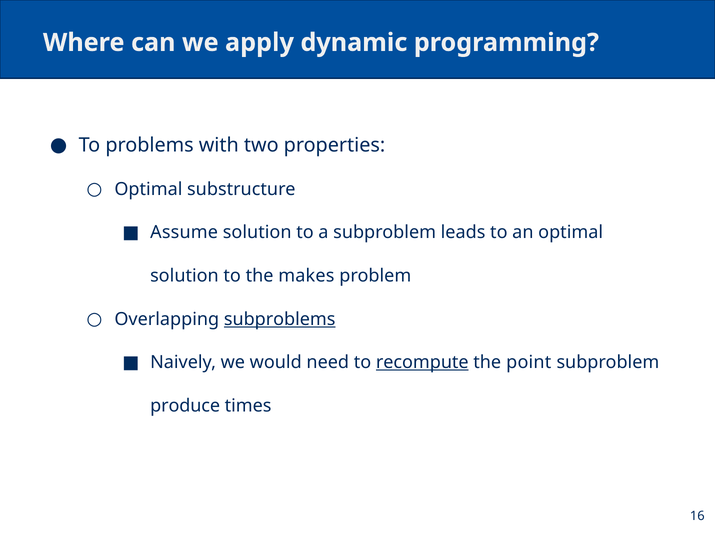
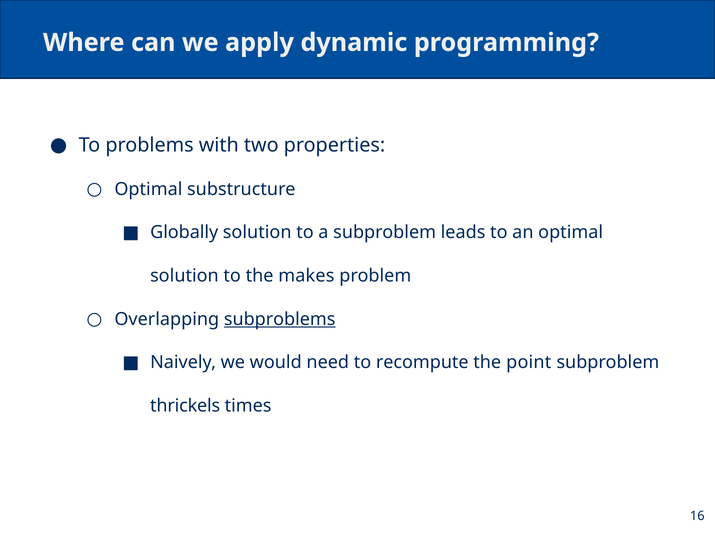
Assume: Assume -> Globally
recompute underline: present -> none
produce: produce -> thrickels
